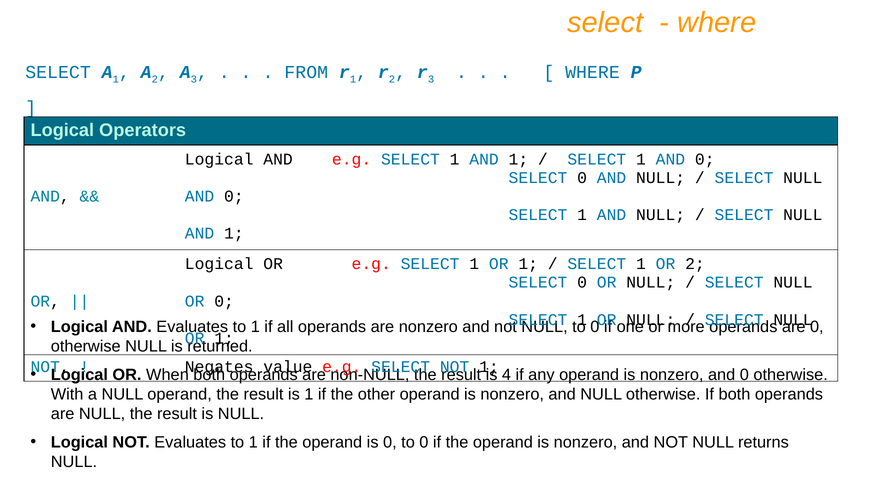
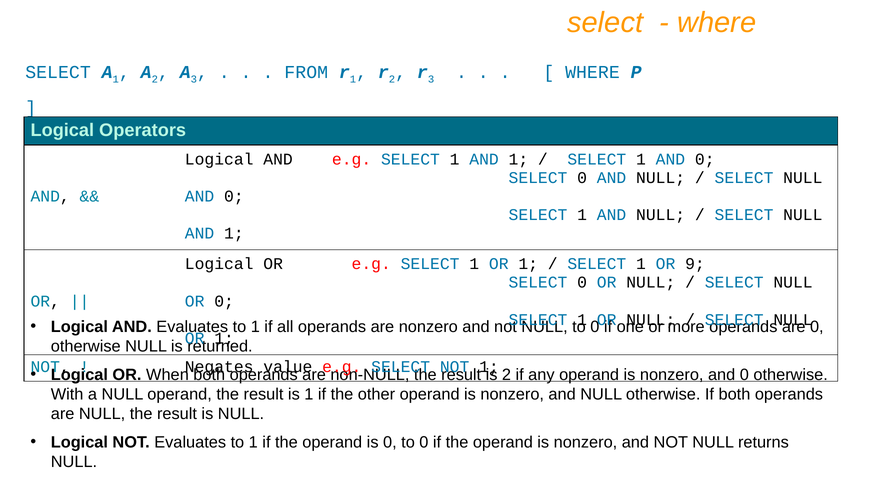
OR 2: 2 -> 9
4 at (507, 374): 4 -> 2
